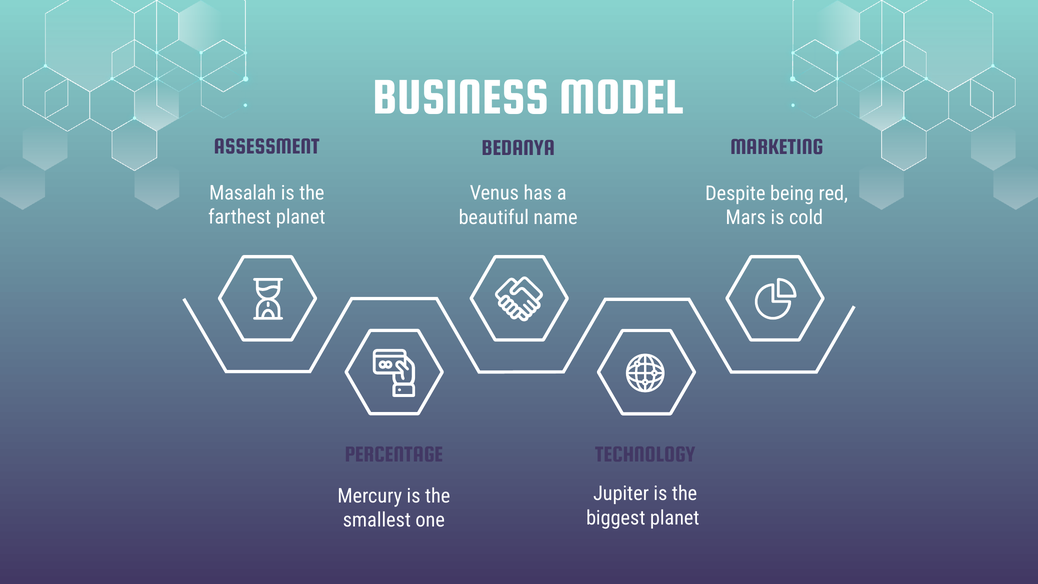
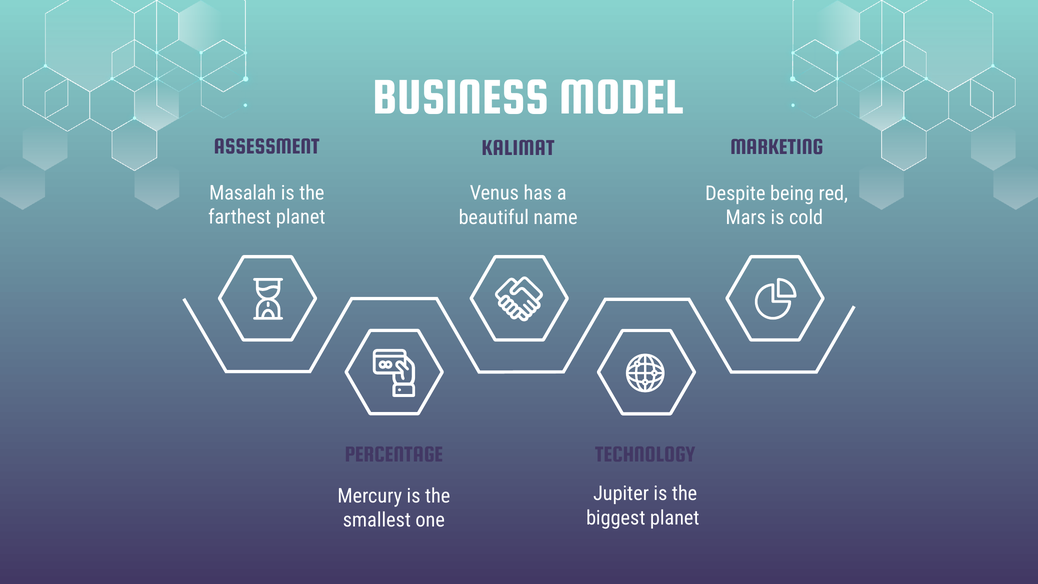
BEDANYA: BEDANYA -> KALIMAT
